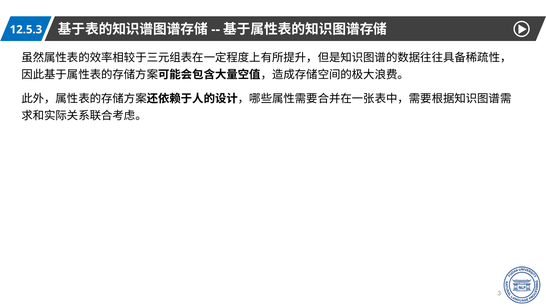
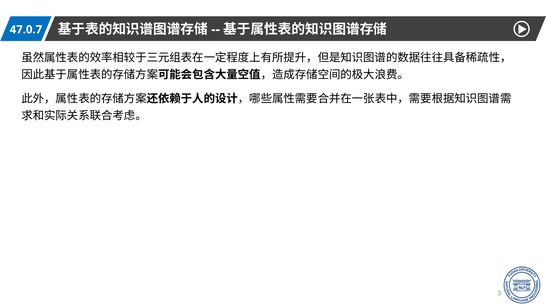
12.5.3: 12.5.3 -> 47.0.7
